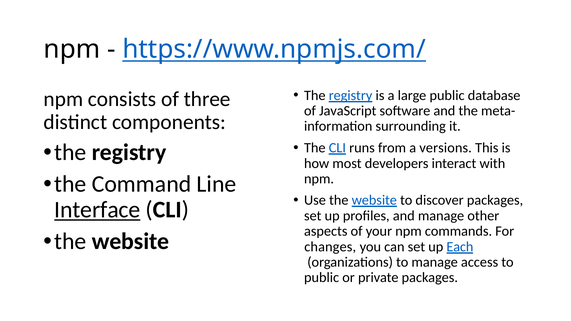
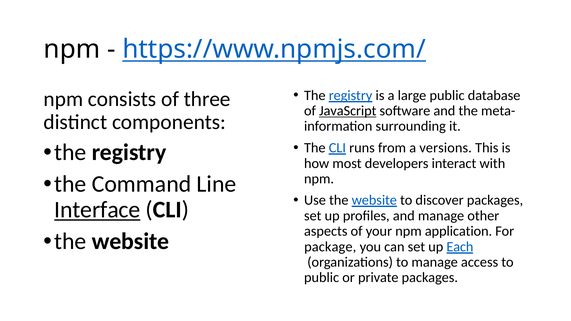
JavaScript underline: none -> present
commands: commands -> application
changes: changes -> package
